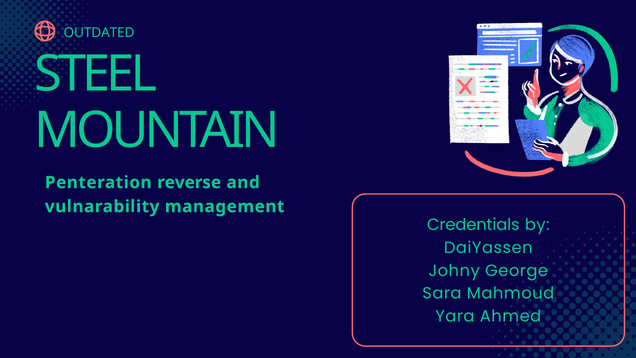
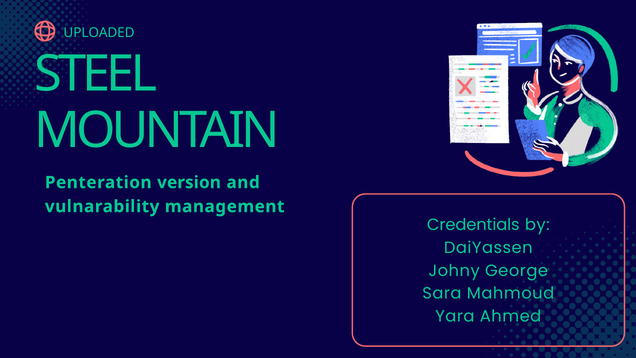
OUTDATED: OUTDATED -> UPLOADED
reverse: reverse -> version
